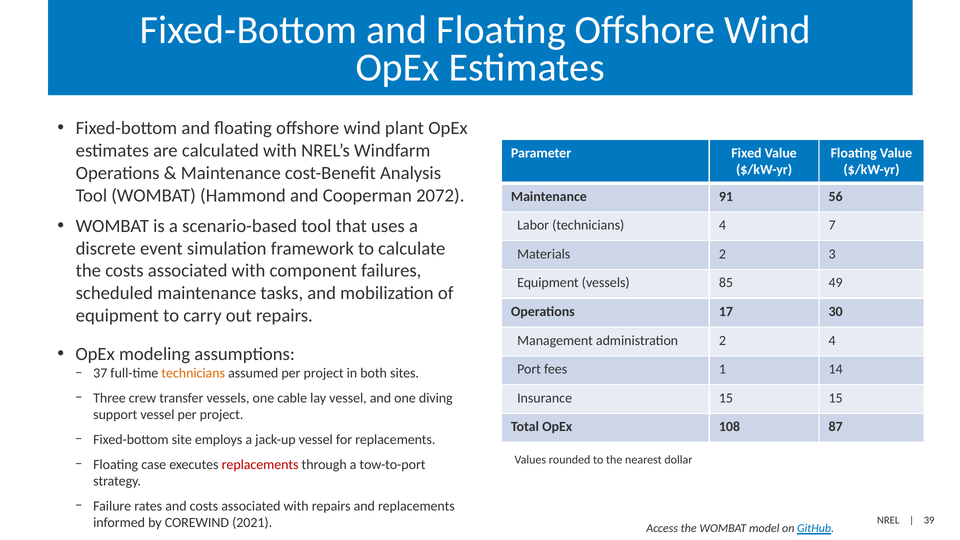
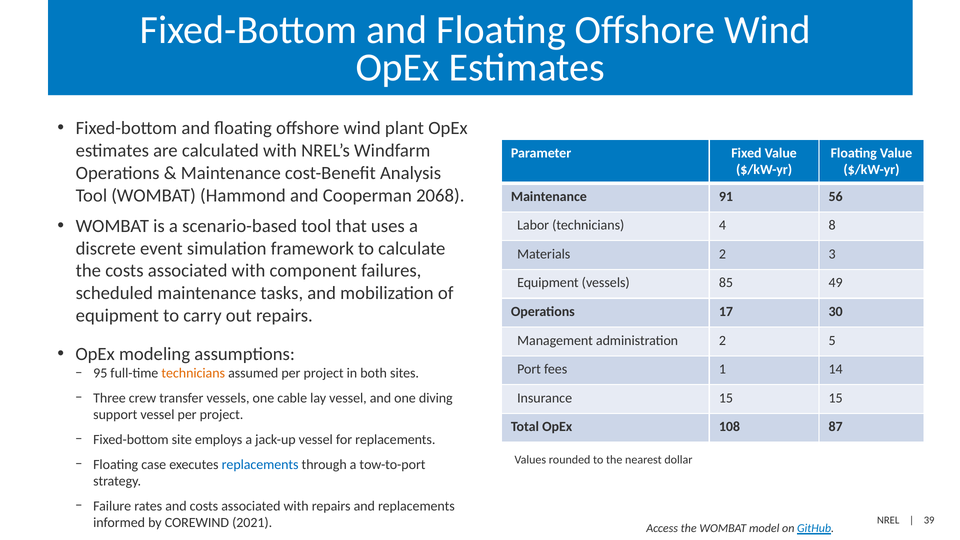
2072: 2072 -> 2068
7: 7 -> 8
2 4: 4 -> 5
37: 37 -> 95
replacements at (260, 464) colour: red -> blue
